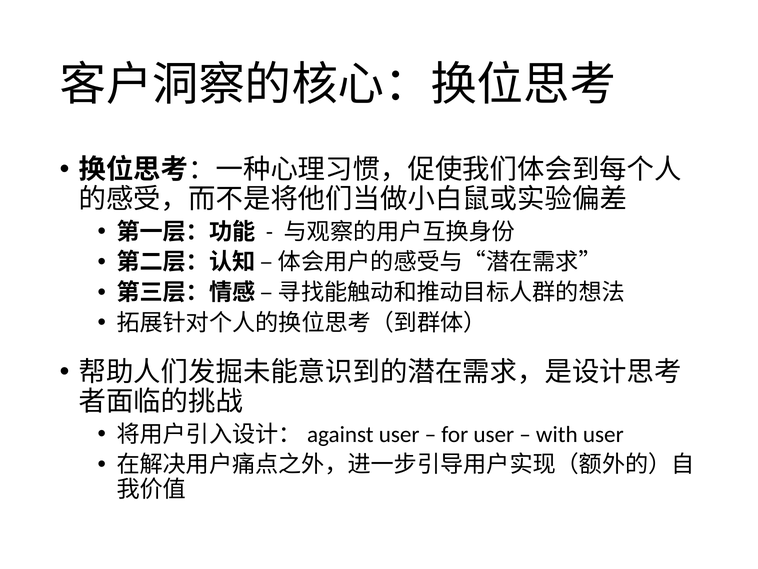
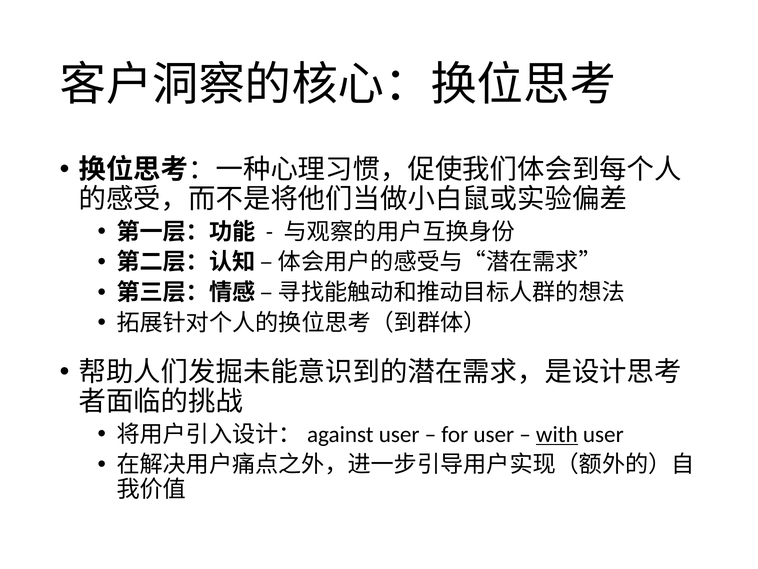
with underline: none -> present
